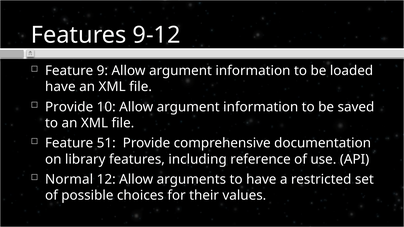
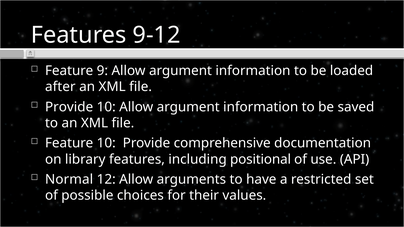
have at (60, 87): have -> after
Feature 51: 51 -> 10
reference: reference -> positional
